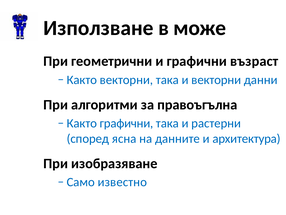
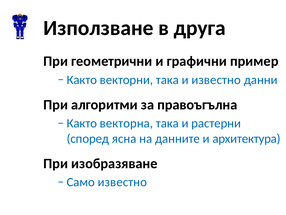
може: може -> друга
възраст: възраст -> пример
и векторни: векторни -> известно
Както графични: графични -> векторна
